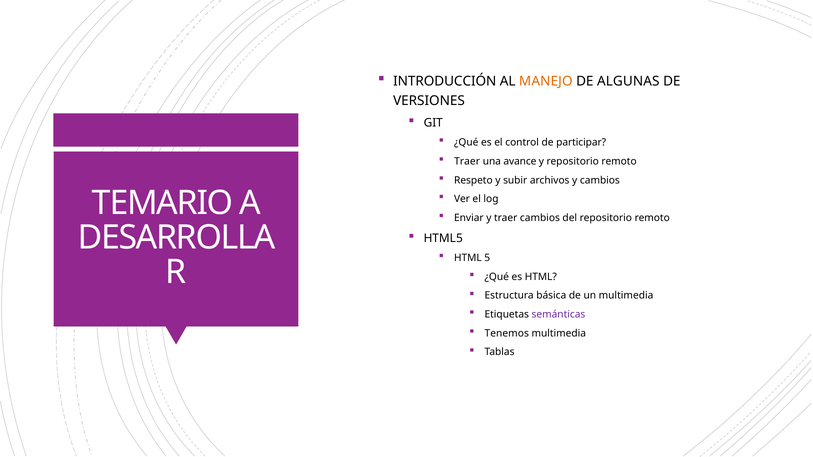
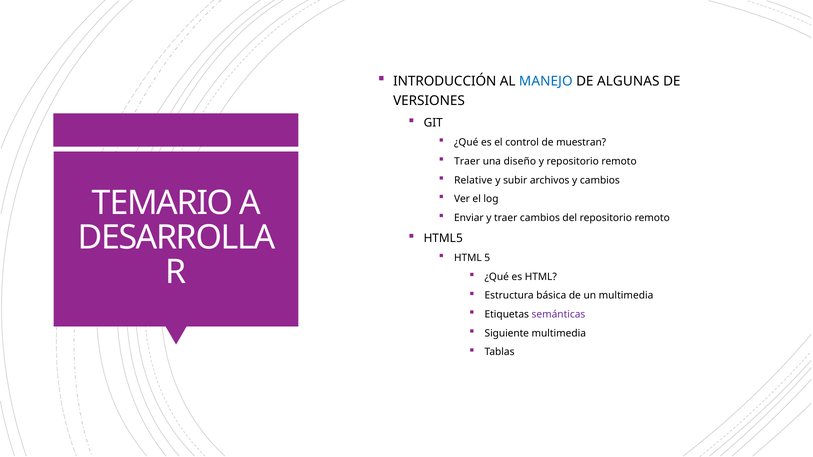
MANEJO colour: orange -> blue
participar: participar -> muestran
avance: avance -> diseño
Respeto: Respeto -> Relative
Tenemos: Tenemos -> Siguiente
